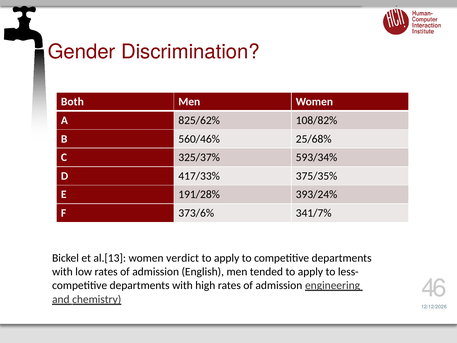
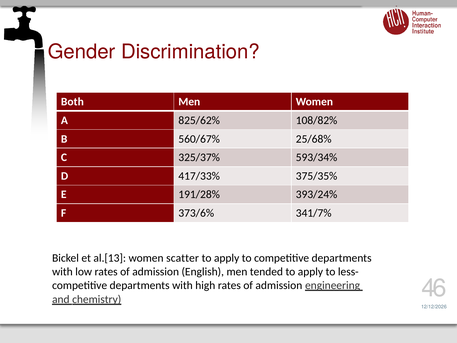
560/46%: 560/46% -> 560/67%
verdict: verdict -> scatter
